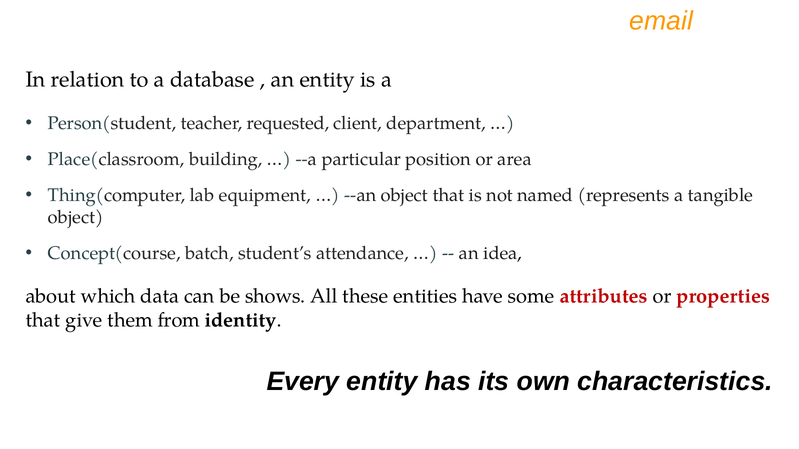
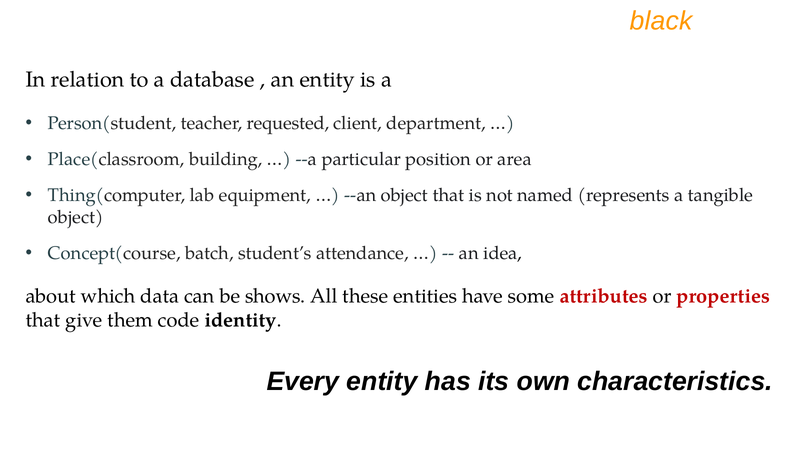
email: email -> black
from: from -> code
